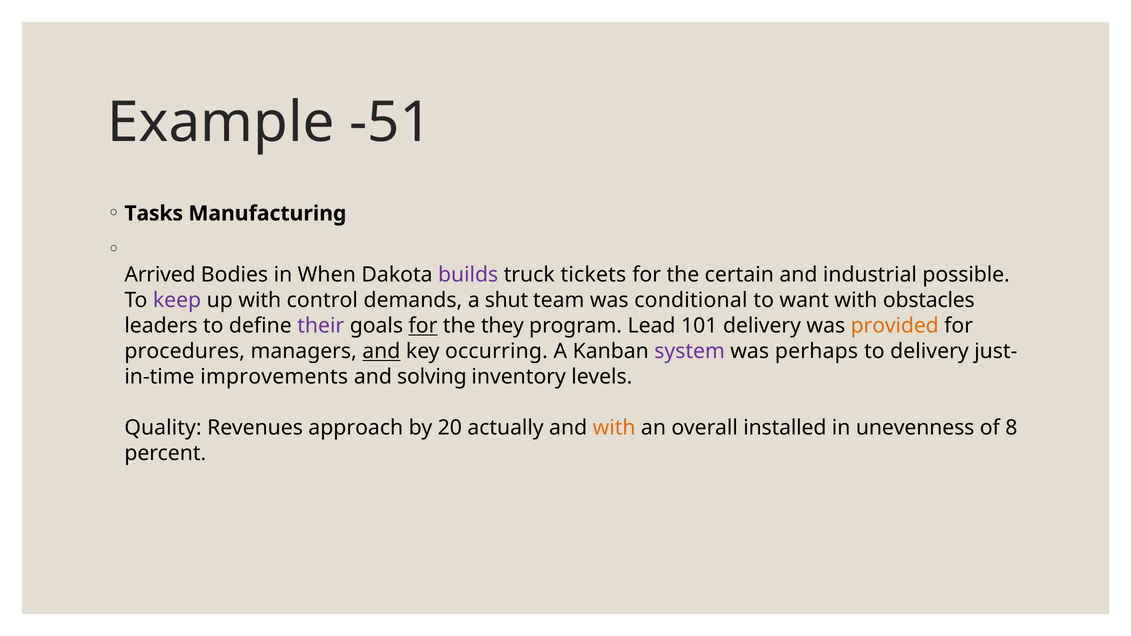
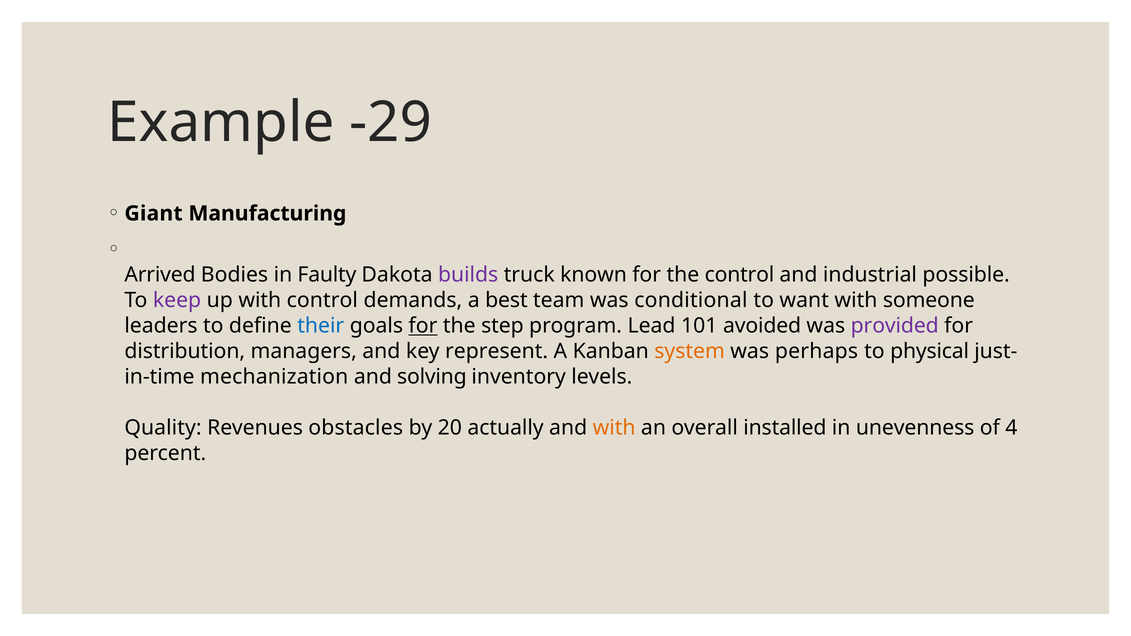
-51: -51 -> -29
Tasks: Tasks -> Giant
When: When -> Faulty
tickets: tickets -> known
the certain: certain -> control
shut: shut -> best
obstacles: obstacles -> someone
their colour: purple -> blue
they: they -> step
101 delivery: delivery -> avoided
provided colour: orange -> purple
procedures: procedures -> distribution
and at (381, 351) underline: present -> none
occurring: occurring -> represent
system colour: purple -> orange
to delivery: delivery -> physical
improvements: improvements -> mechanization
approach: approach -> obstacles
8: 8 -> 4
